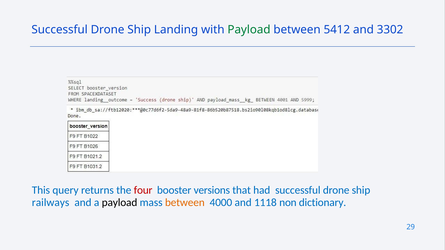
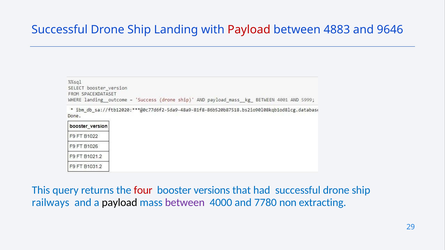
Payload at (249, 30) colour: green -> red
5412: 5412 -> 4883
3302: 3302 -> 9646
between at (185, 203) colour: orange -> purple
1118: 1118 -> 7780
dictionary: dictionary -> extracting
